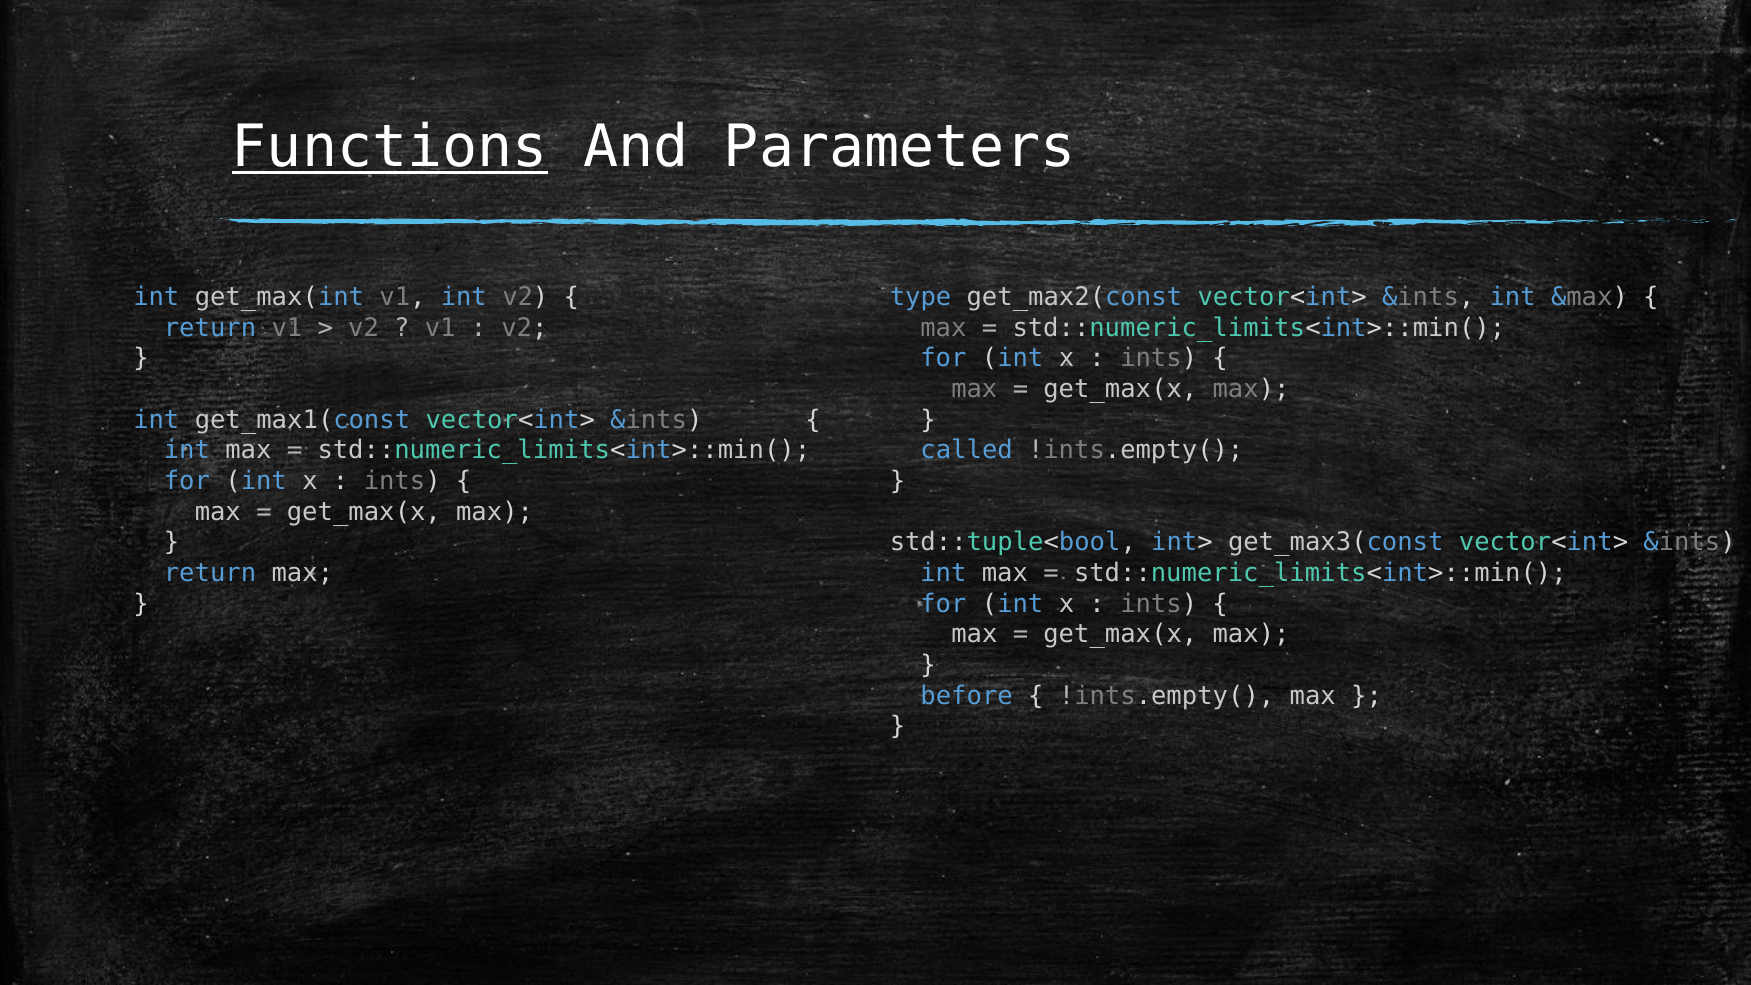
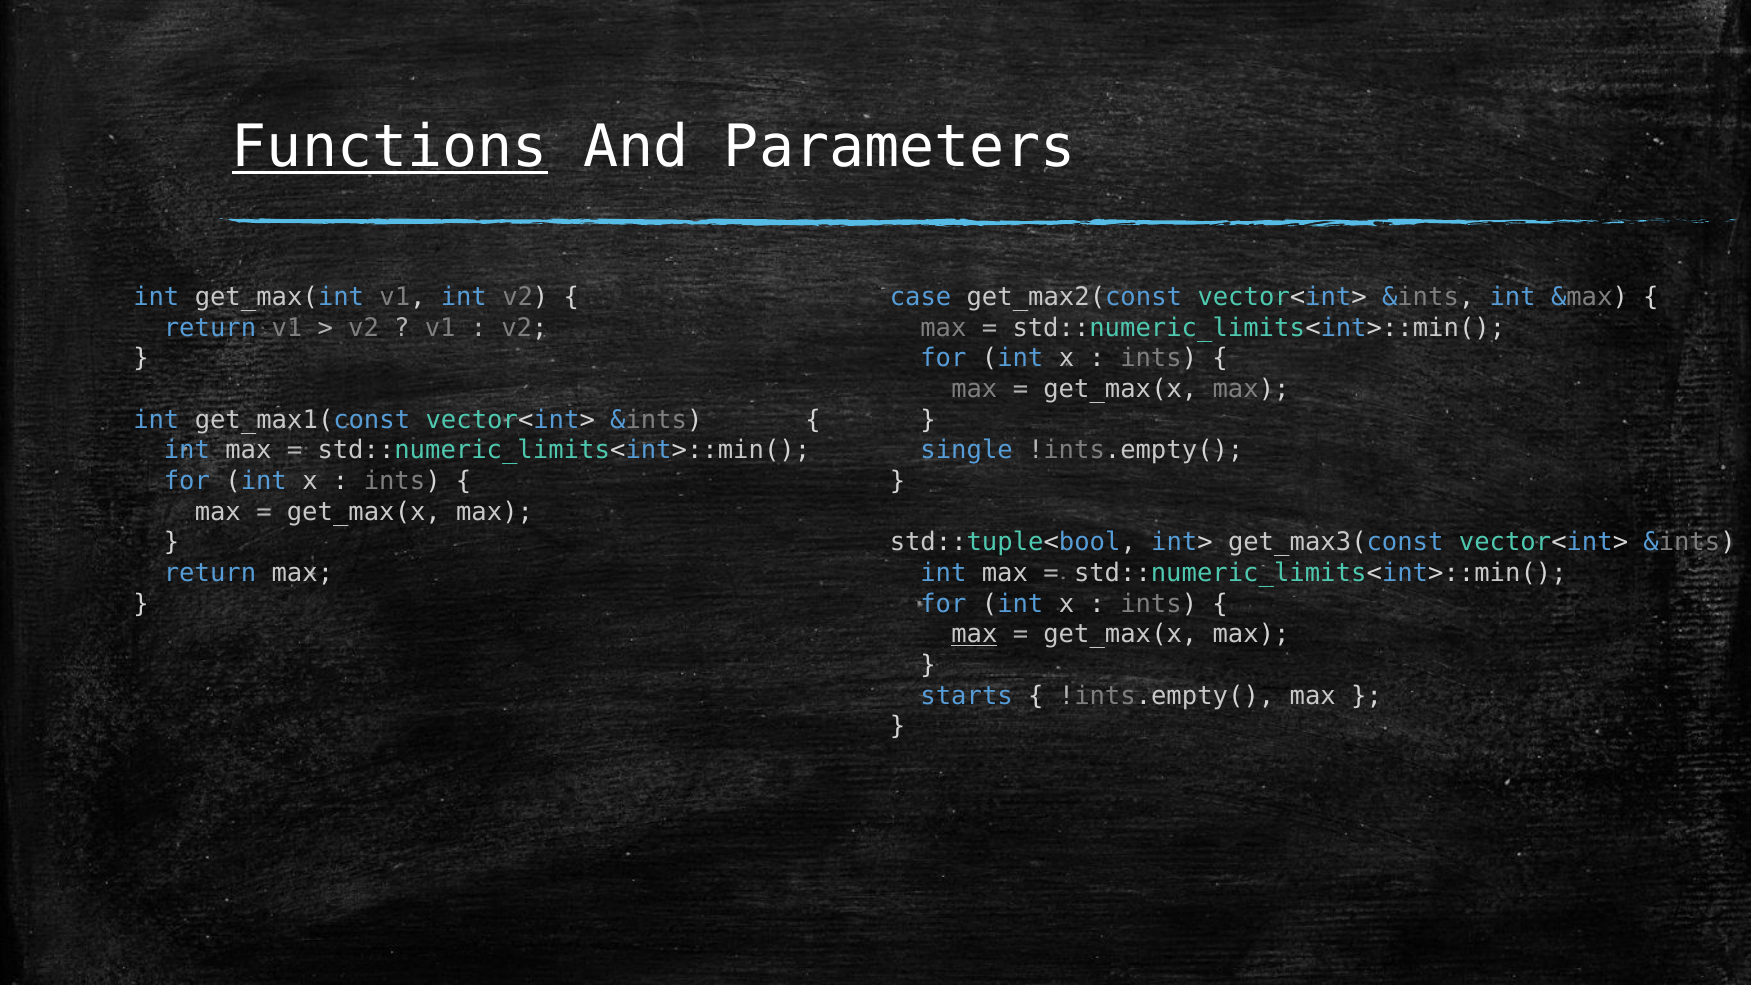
type: type -> case
called: called -> single
max at (974, 635) underline: none -> present
before: before -> starts
